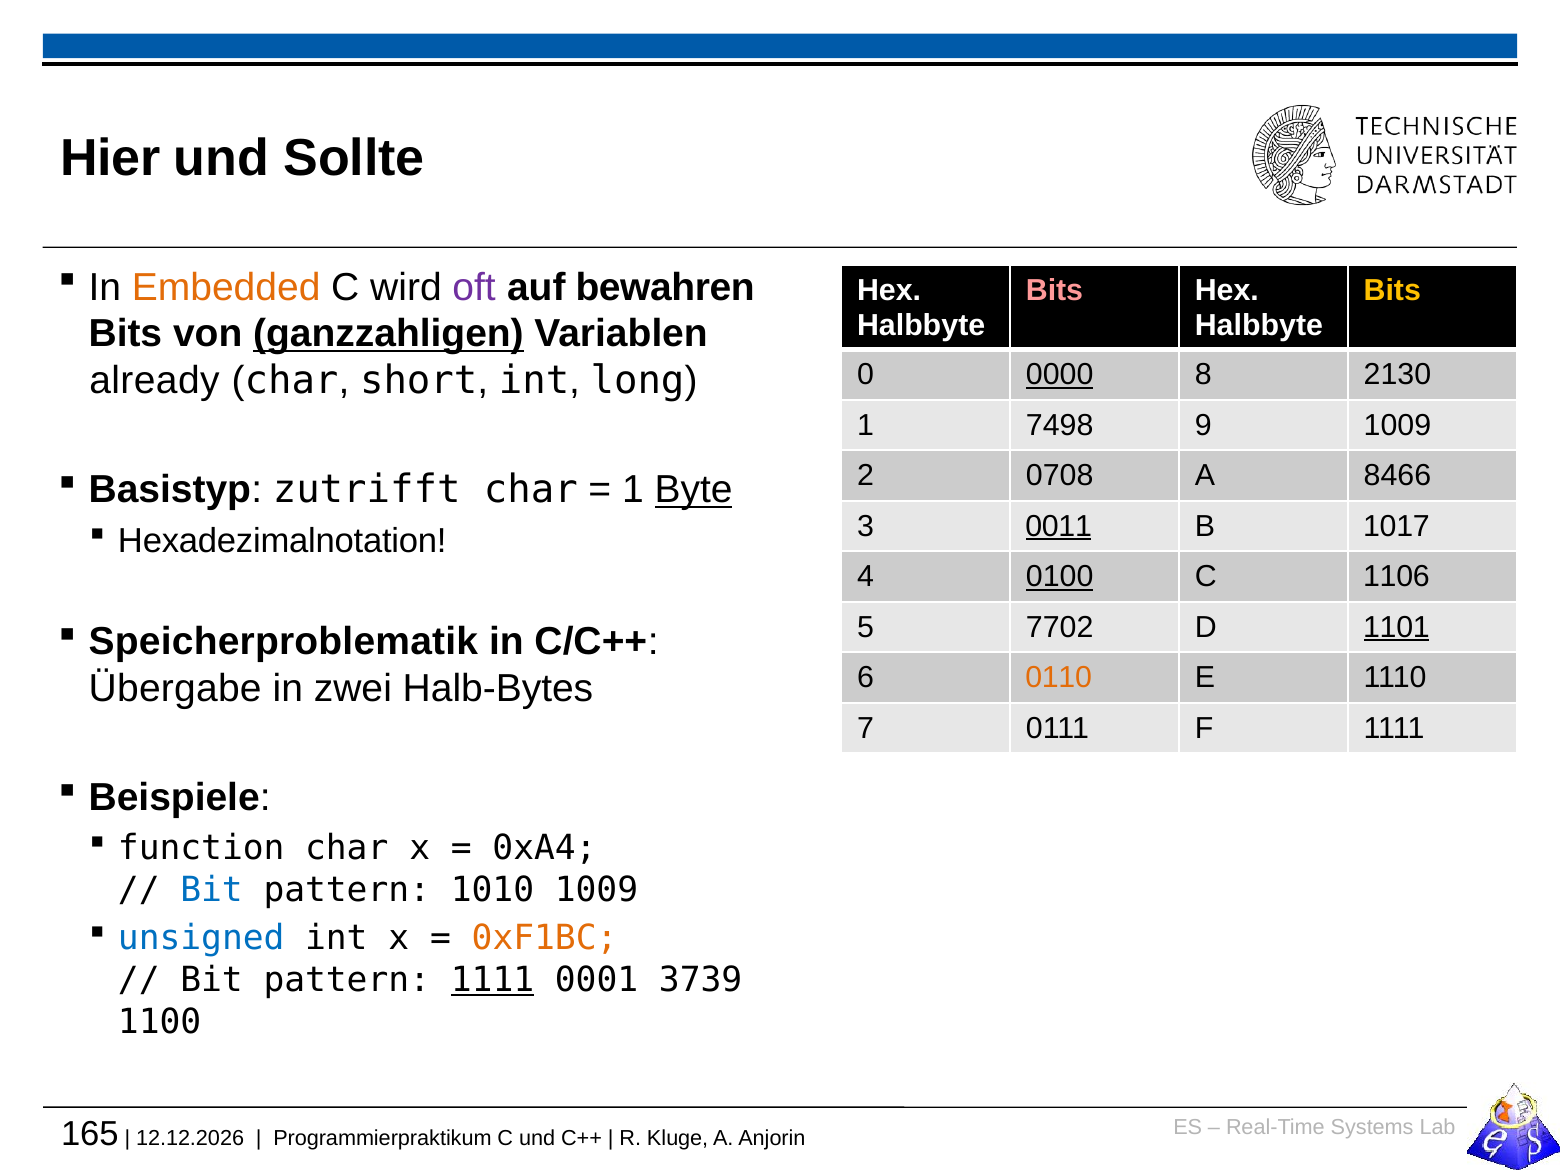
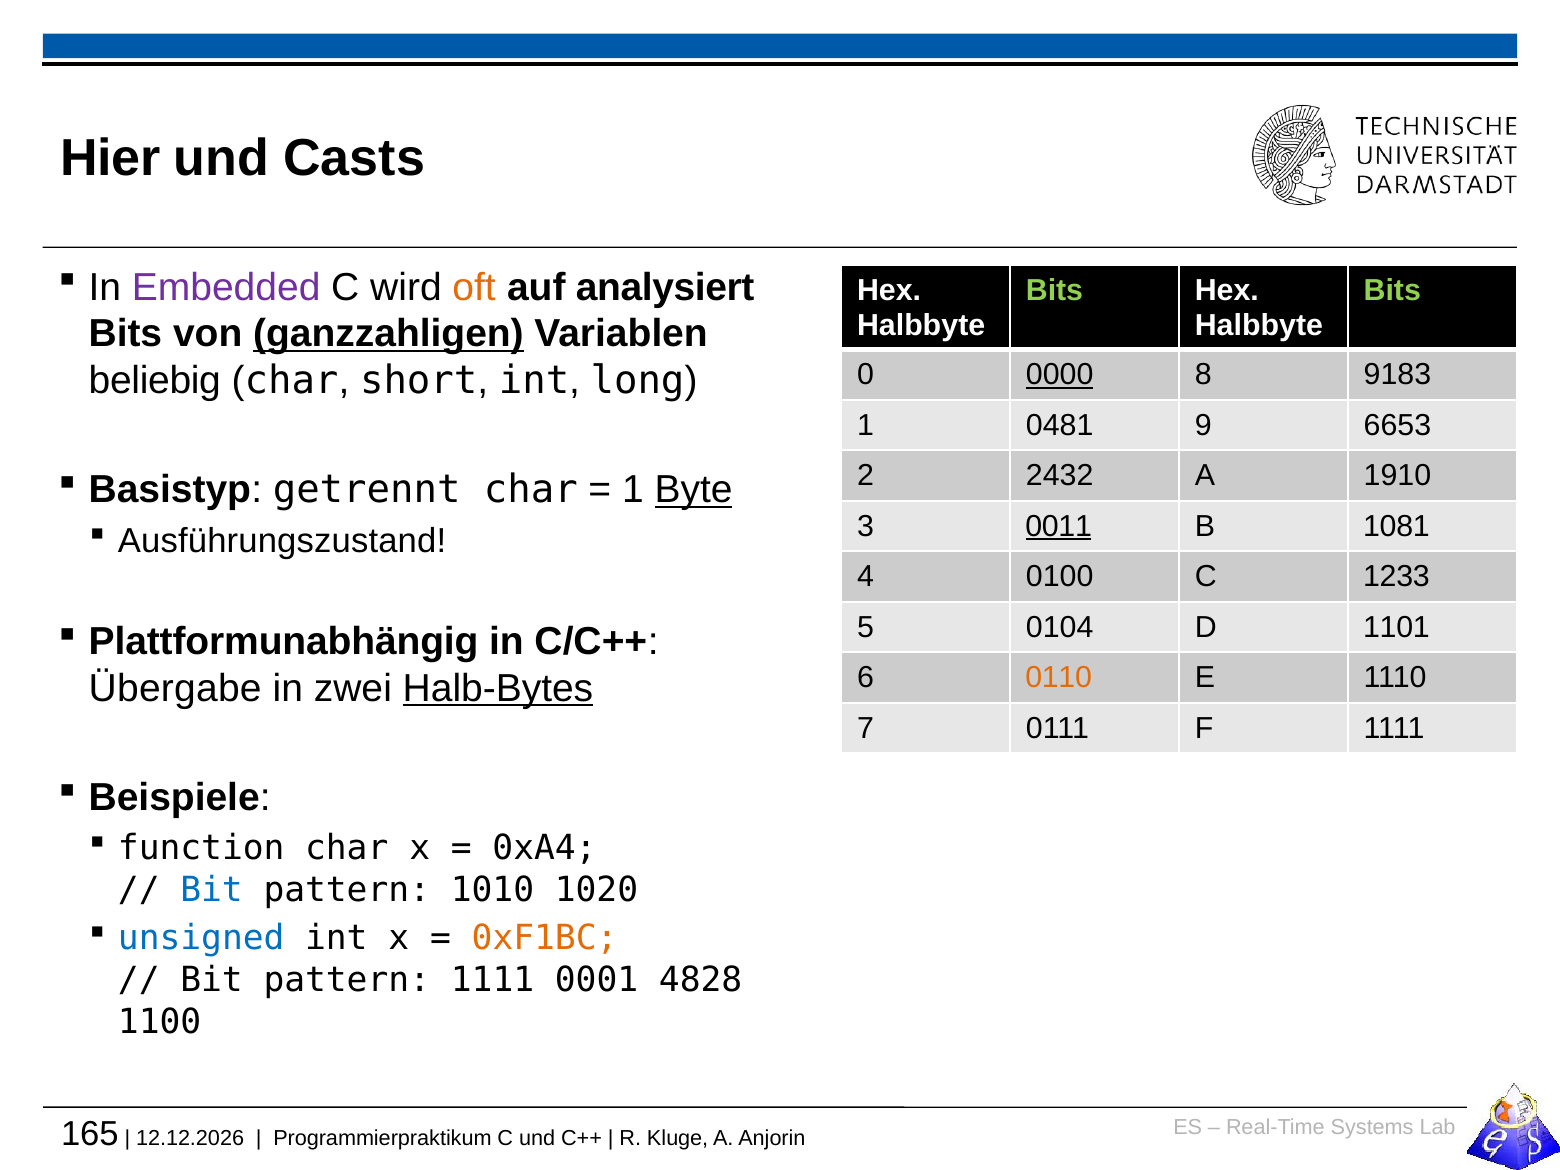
Sollte: Sollte -> Casts
Embedded colour: orange -> purple
oft colour: purple -> orange
bewahren: bewahren -> analysiert
Bits at (1054, 291) colour: pink -> light green
Bits at (1392, 291) colour: yellow -> light green
2130: 2130 -> 9183
already: already -> beliebig
7498: 7498 -> 0481
9 1009: 1009 -> 6653
0708: 0708 -> 2432
8466: 8466 -> 1910
zutrifft: zutrifft -> getrennt
1017: 1017 -> 1081
Hexadezimalnotation: Hexadezimalnotation -> Ausführungszustand
0100 underline: present -> none
1106: 1106 -> 1233
7702: 7702 -> 0104
1101 underline: present -> none
Speicherproblematik: Speicherproblematik -> Plattformunabhängig
Halb-Bytes underline: none -> present
1010 1009: 1009 -> 1020
1111 at (493, 980) underline: present -> none
3739: 3739 -> 4828
